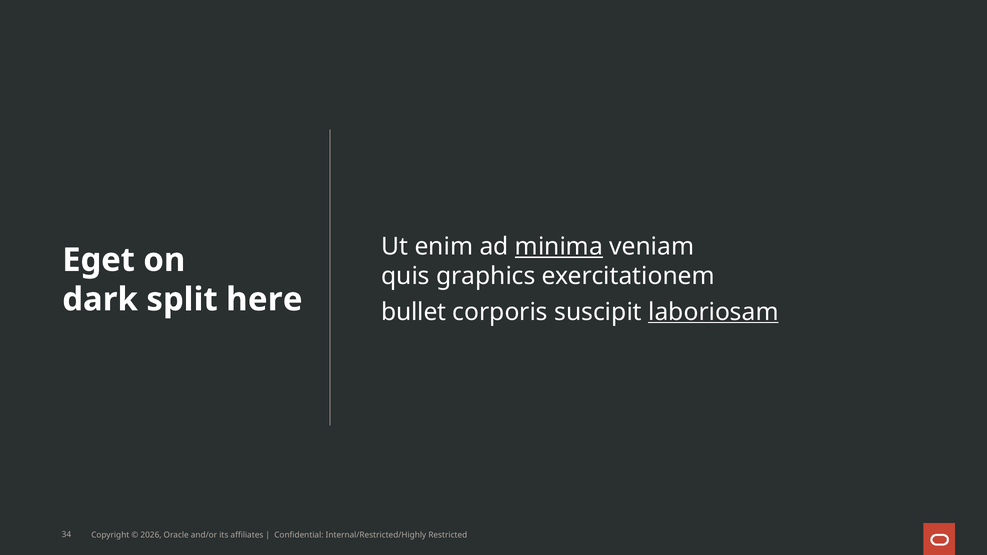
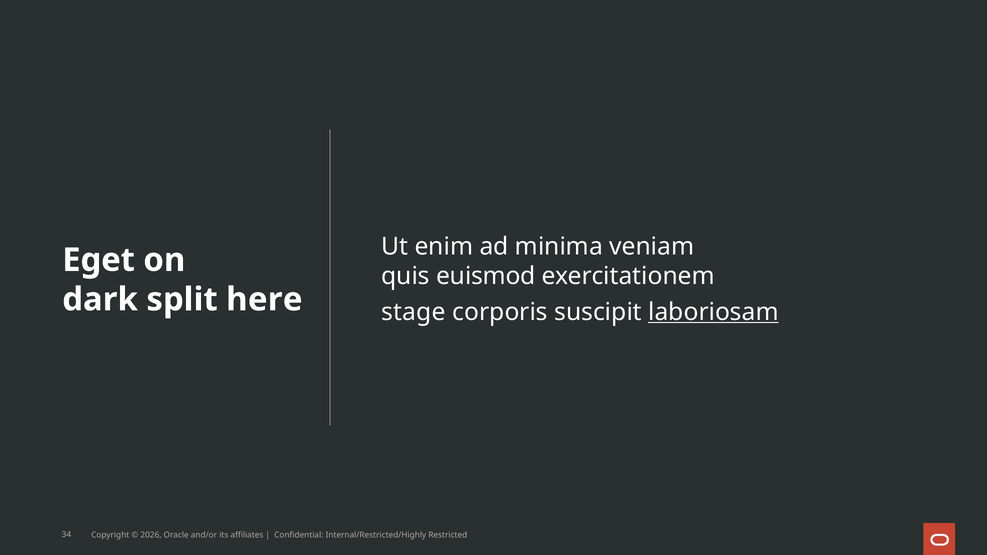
minima underline: present -> none
graphics: graphics -> euismod
bullet: bullet -> stage
